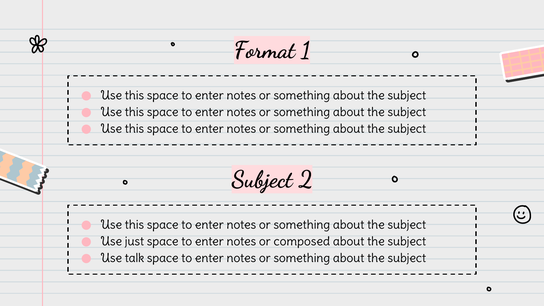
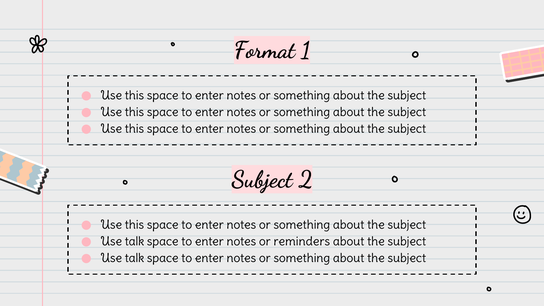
just at (134, 242): just -> talk
composed: composed -> reminders
